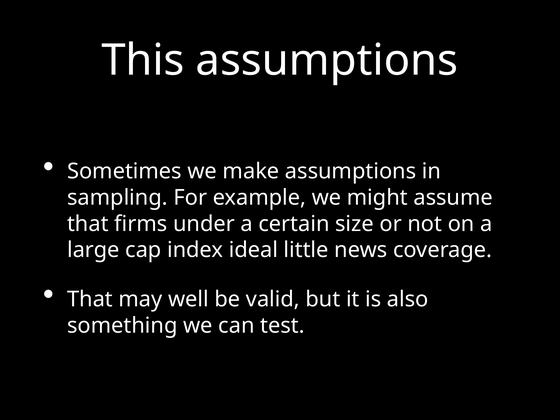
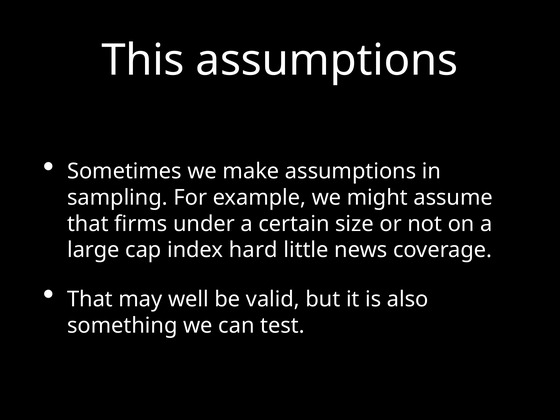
ideal: ideal -> hard
